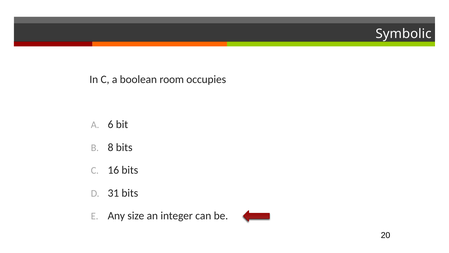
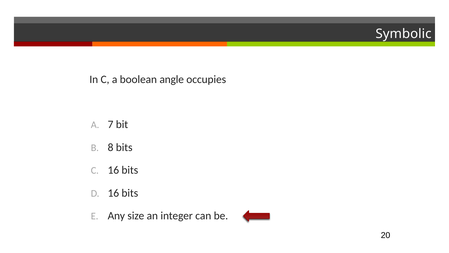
room: room -> angle
6: 6 -> 7
31 at (113, 193): 31 -> 16
